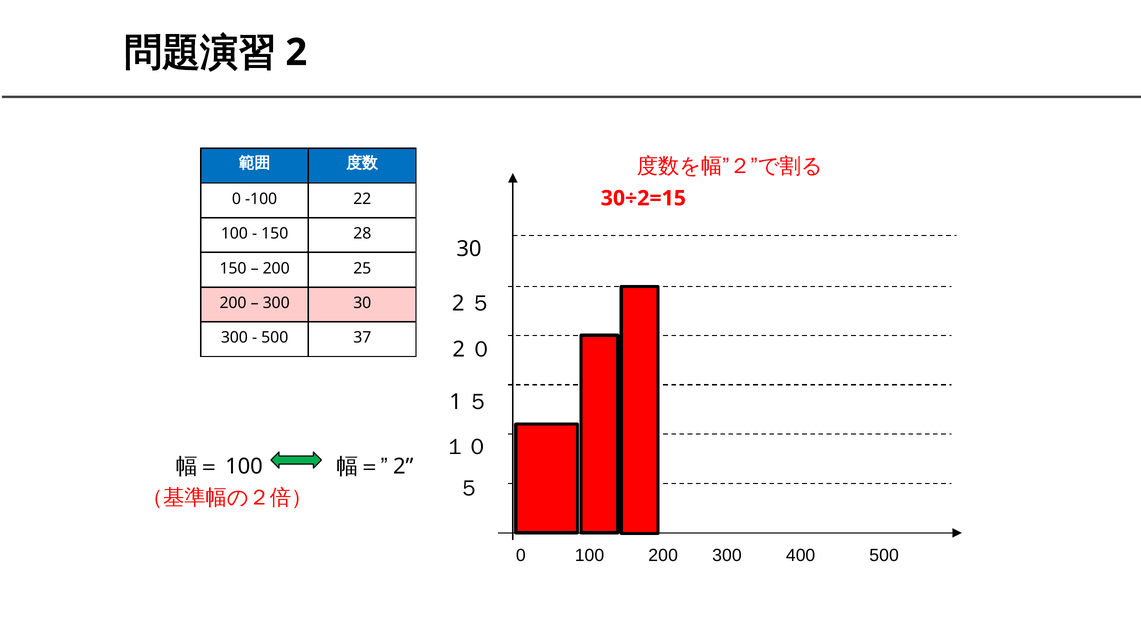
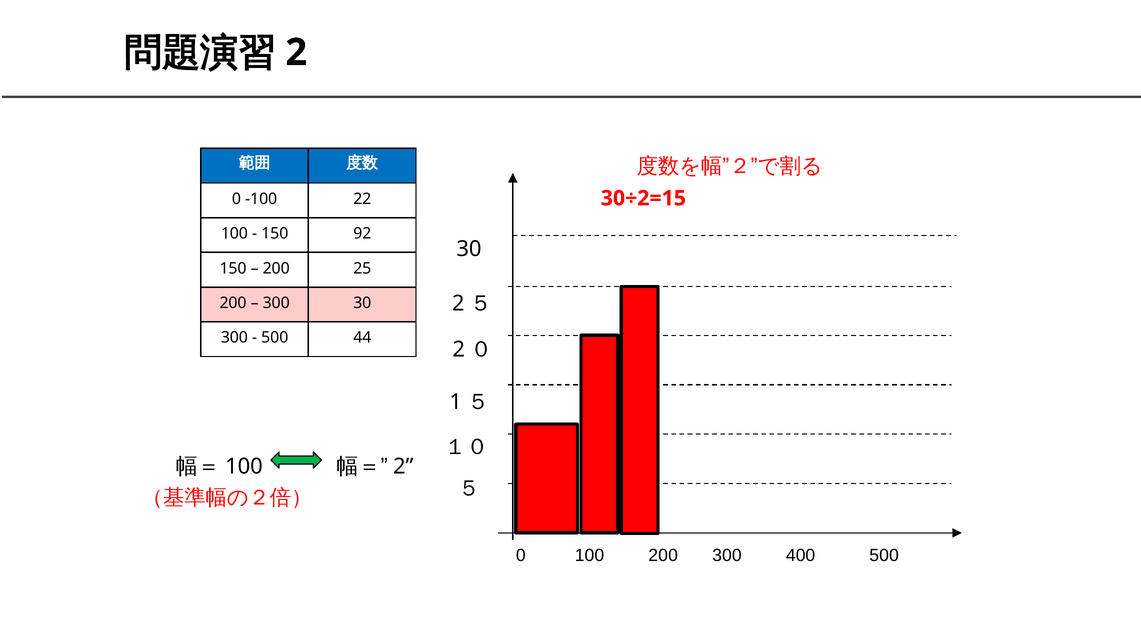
28: 28 -> 92
37: 37 -> 44
